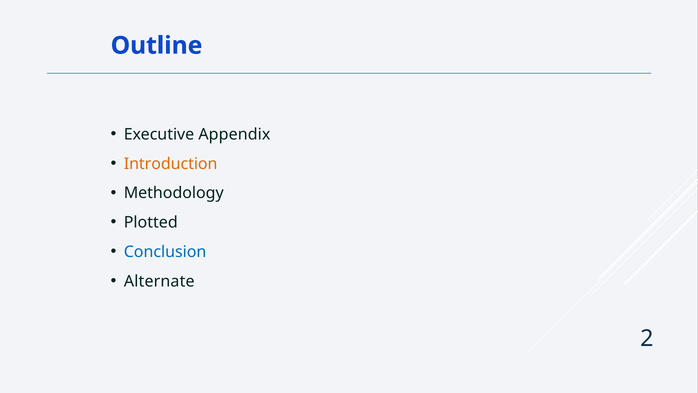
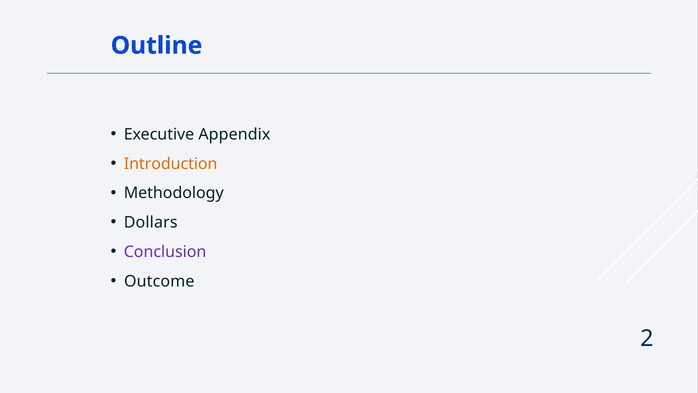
Plotted: Plotted -> Dollars
Conclusion colour: blue -> purple
Alternate: Alternate -> Outcome
